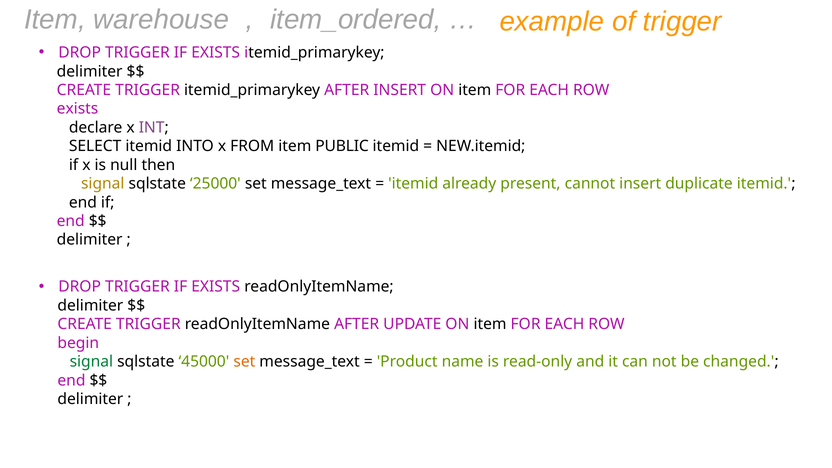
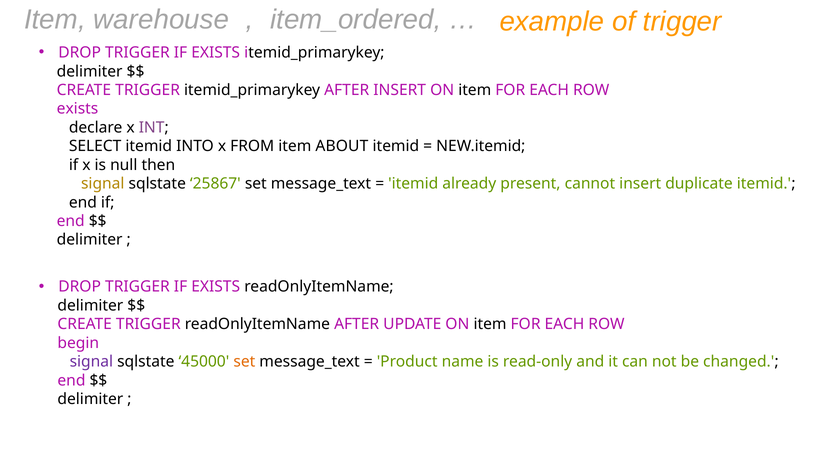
PUBLIC: PUBLIC -> ABOUT
25000: 25000 -> 25867
signal at (91, 362) colour: green -> purple
